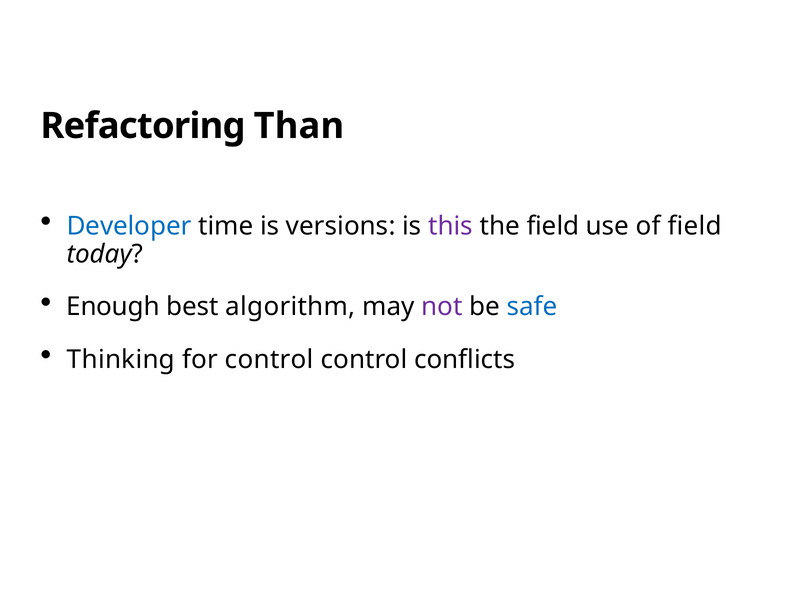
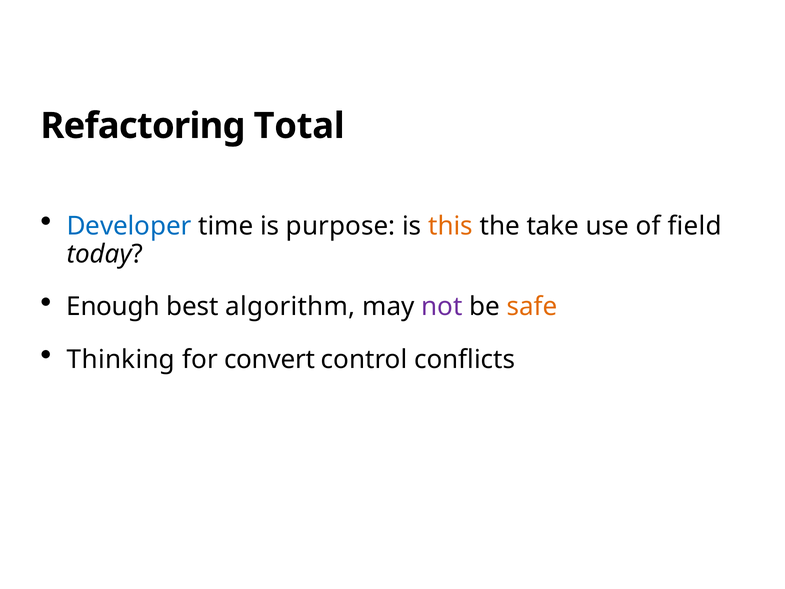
Than: Than -> Total
versions: versions -> purpose
this colour: purple -> orange
the field: field -> take
safe colour: blue -> orange
for control: control -> convert
